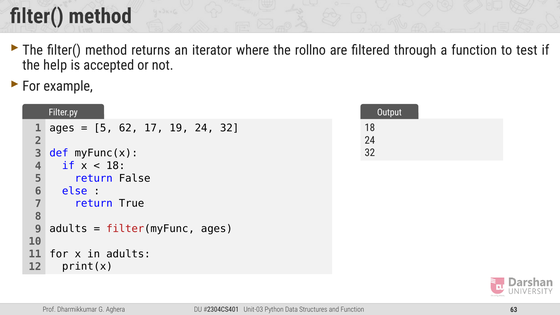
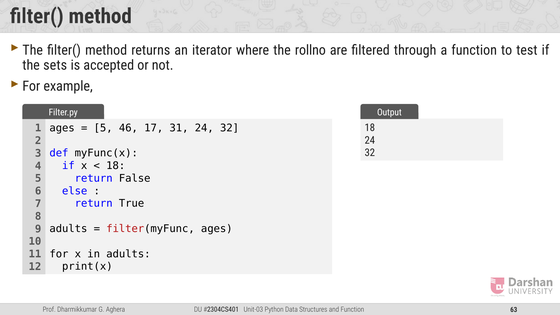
help: help -> sets
62: 62 -> 46
19: 19 -> 31
